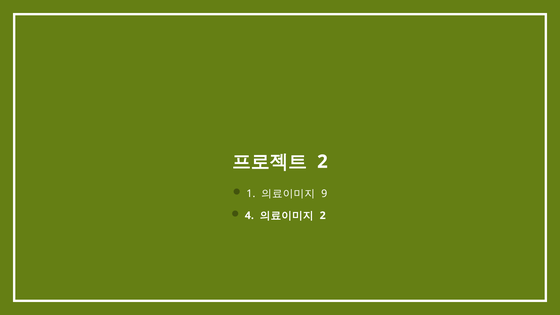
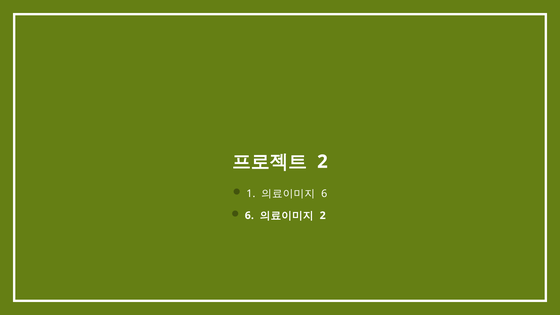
9 at (324, 194): 9 -> 6
4 at (249, 215): 4 -> 6
